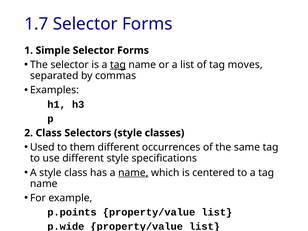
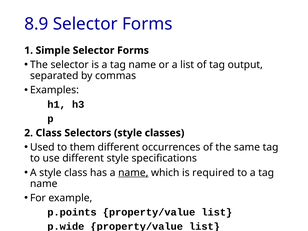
1.7: 1.7 -> 8.9
tag at (118, 65) underline: present -> none
moves: moves -> output
centered: centered -> required
